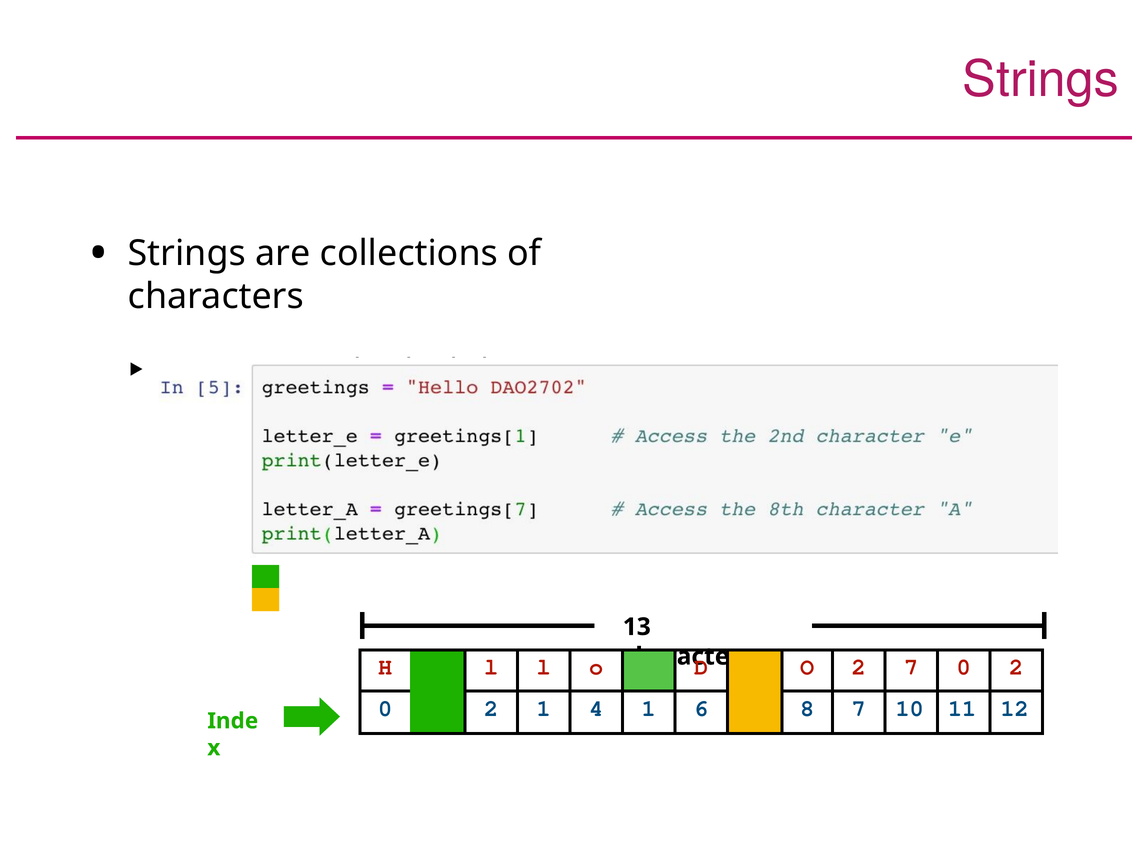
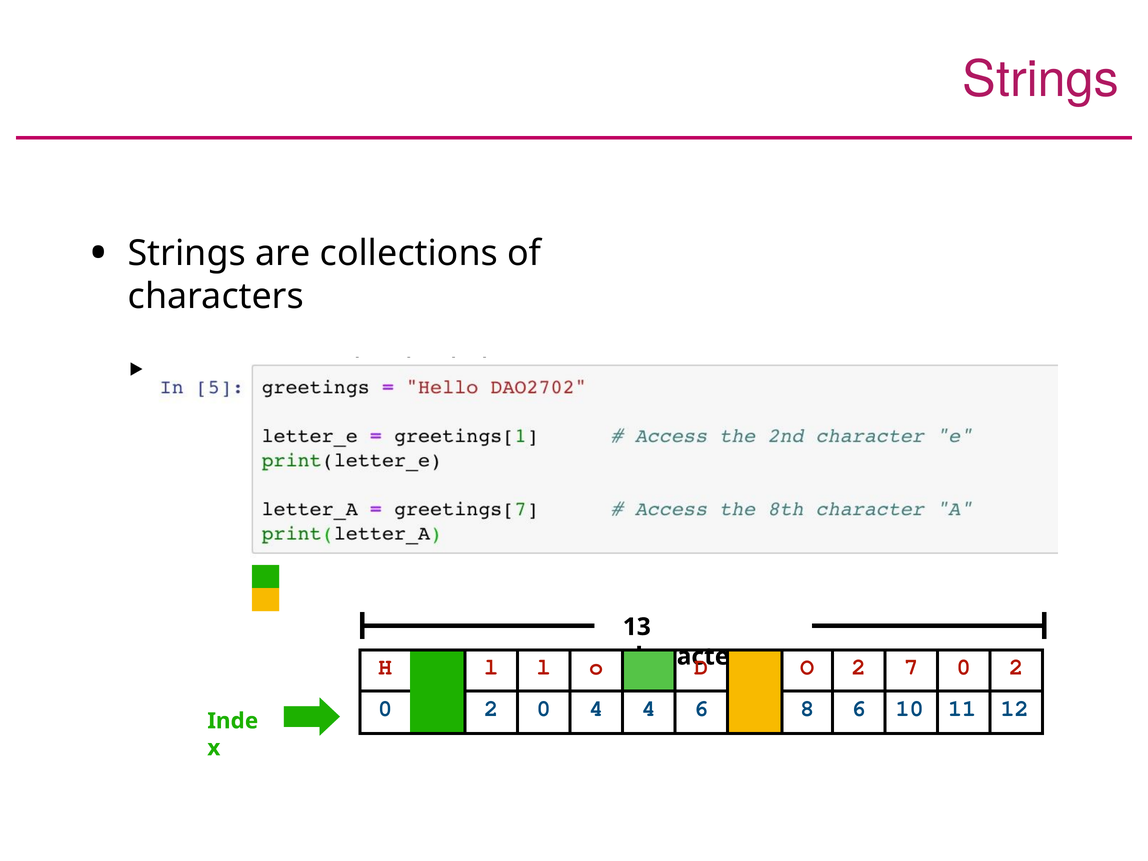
1 at (544, 708): 1 -> 0
4 1: 1 -> 4
8 7: 7 -> 6
